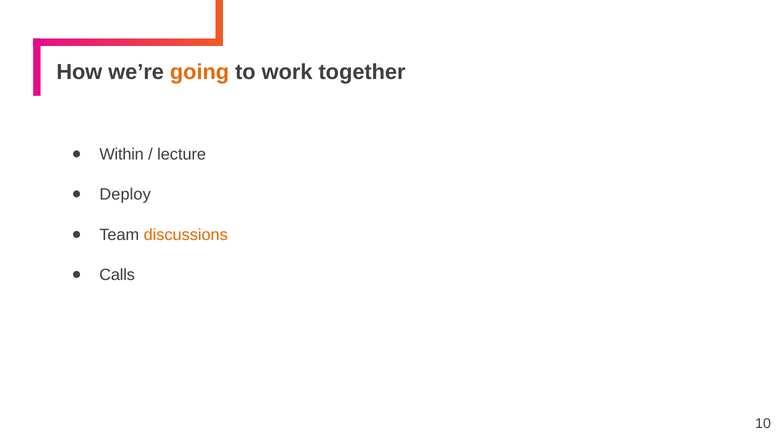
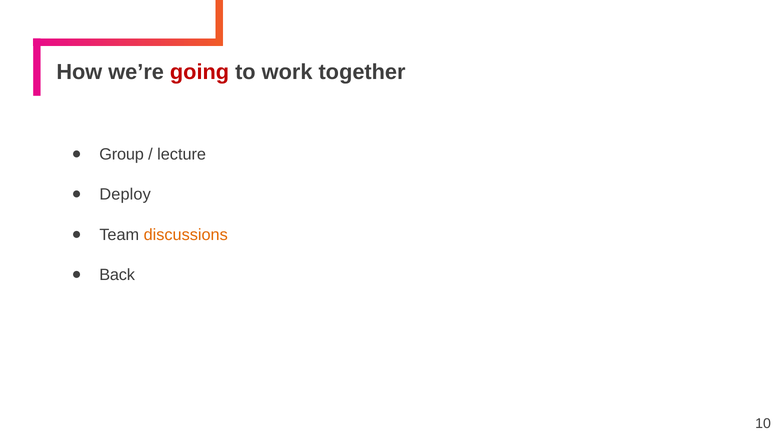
going colour: orange -> red
Within: Within -> Group
Calls: Calls -> Back
